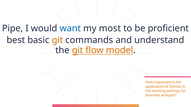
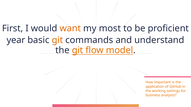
Pipe: Pipe -> First
want colour: blue -> orange
best: best -> year
